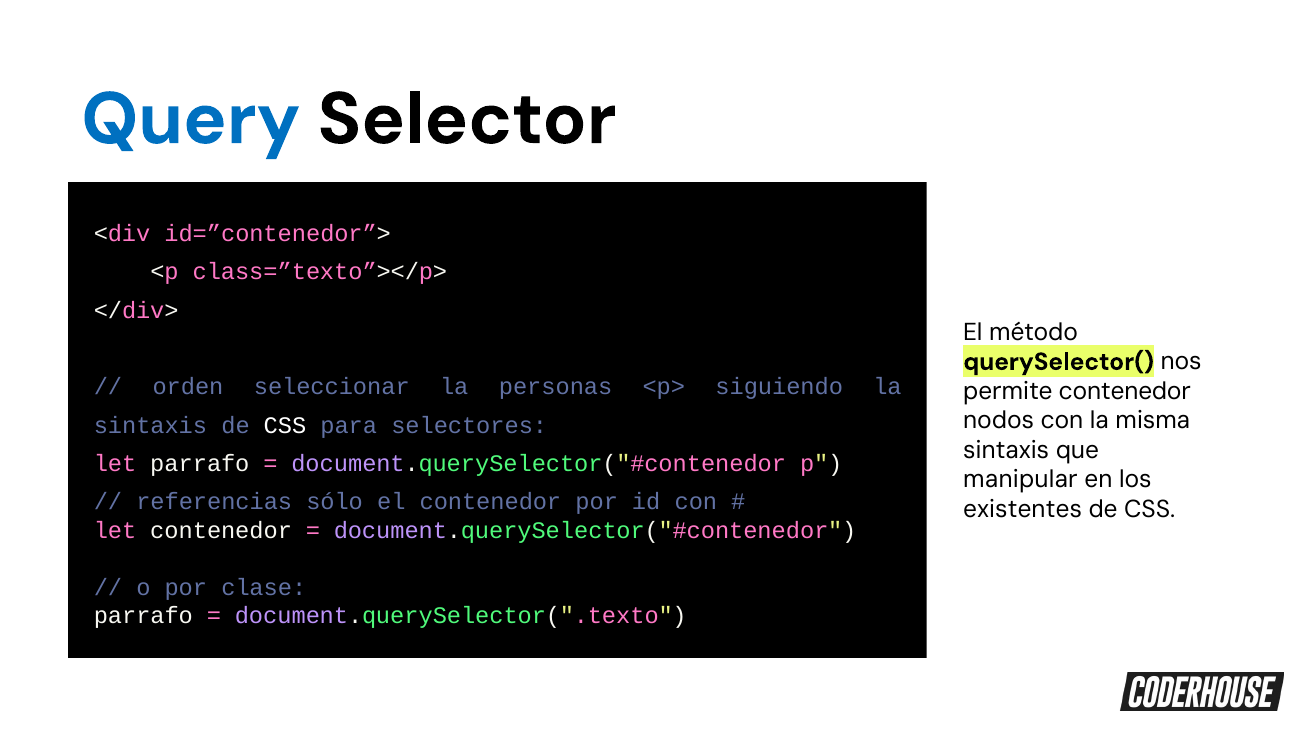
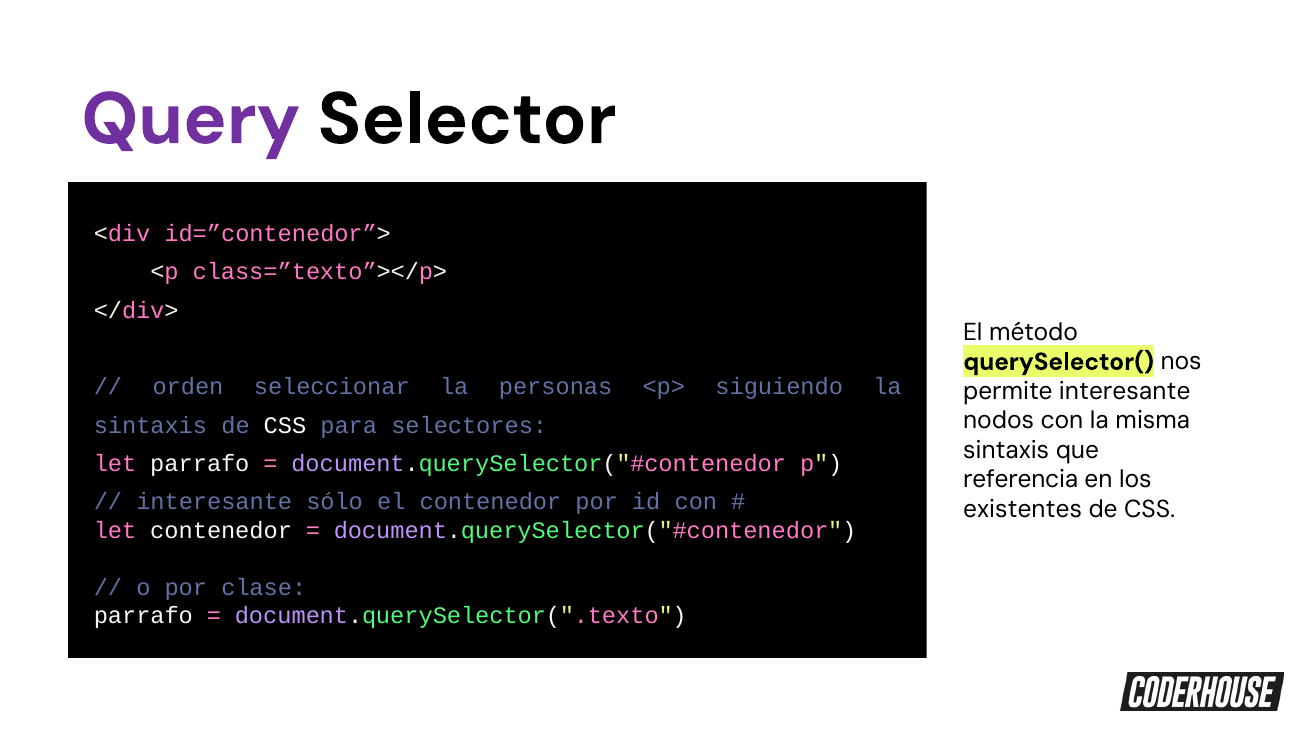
Query colour: blue -> purple
permite contenedor: contenedor -> interesante
manipular: manipular -> referencia
referencias at (214, 502): referencias -> interesante
